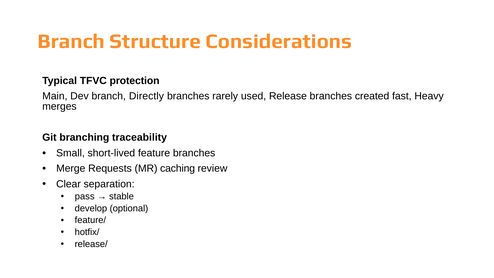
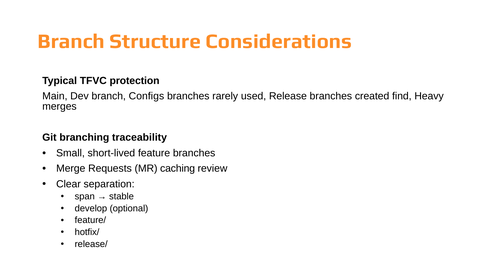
Directly: Directly -> Configs
fast: fast -> find
pass: pass -> span
